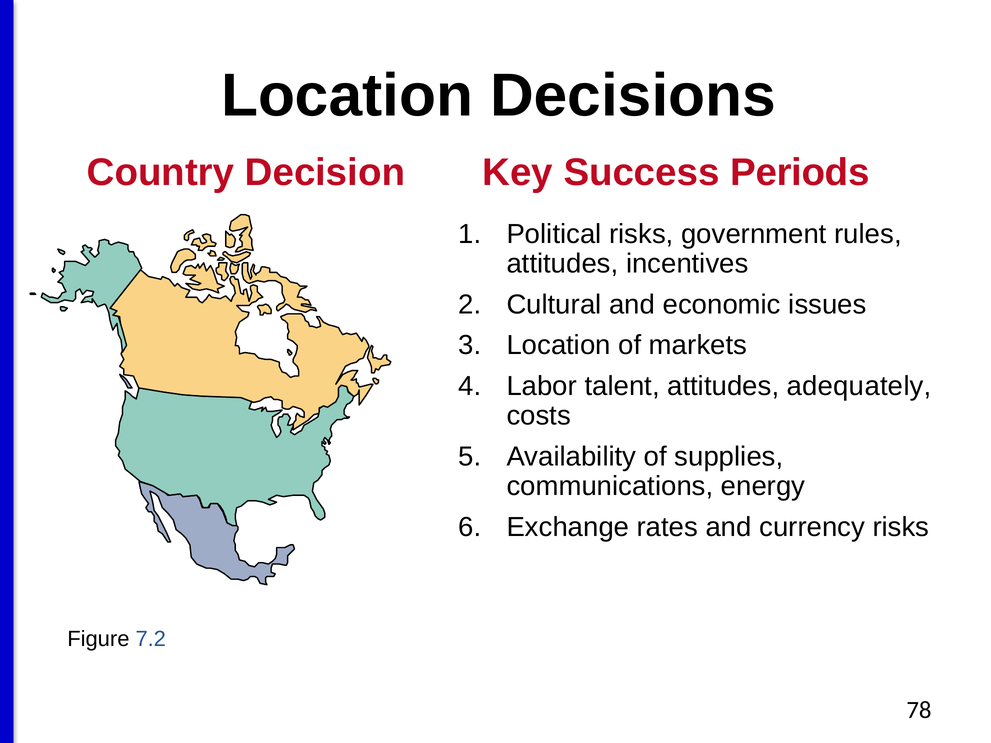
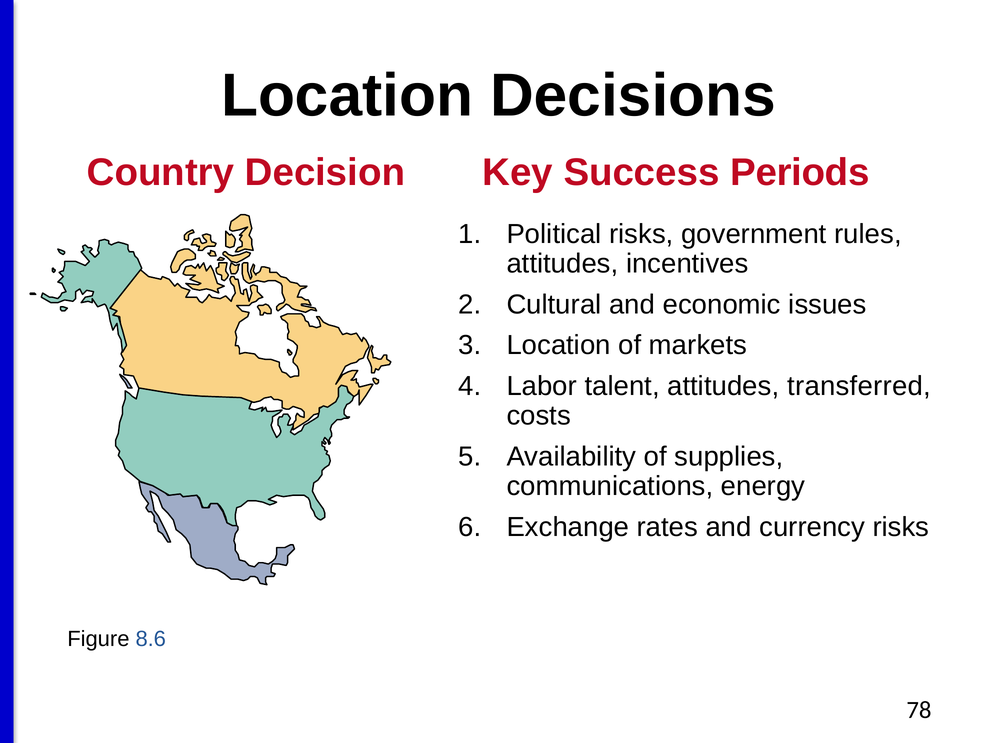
adequately: adequately -> transferred
7.2: 7.2 -> 8.6
